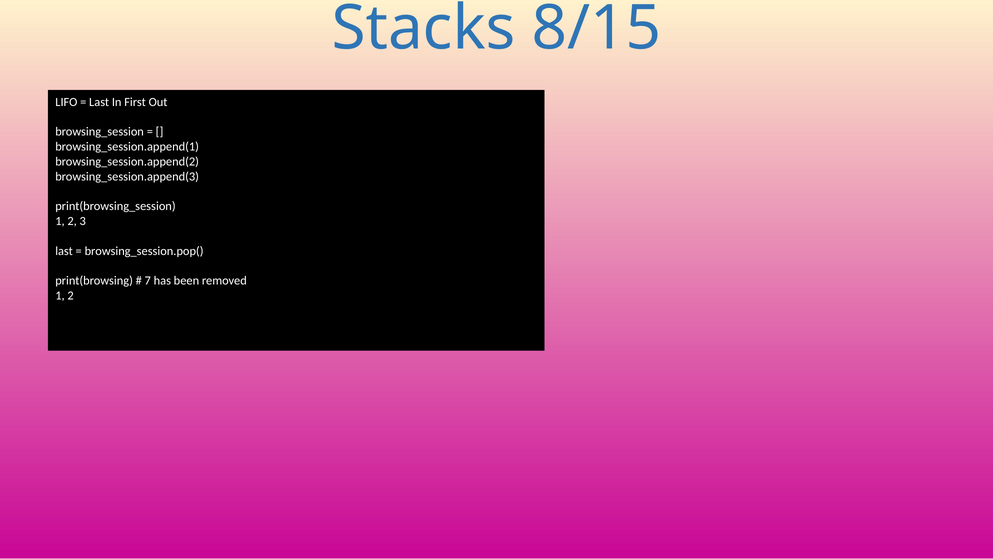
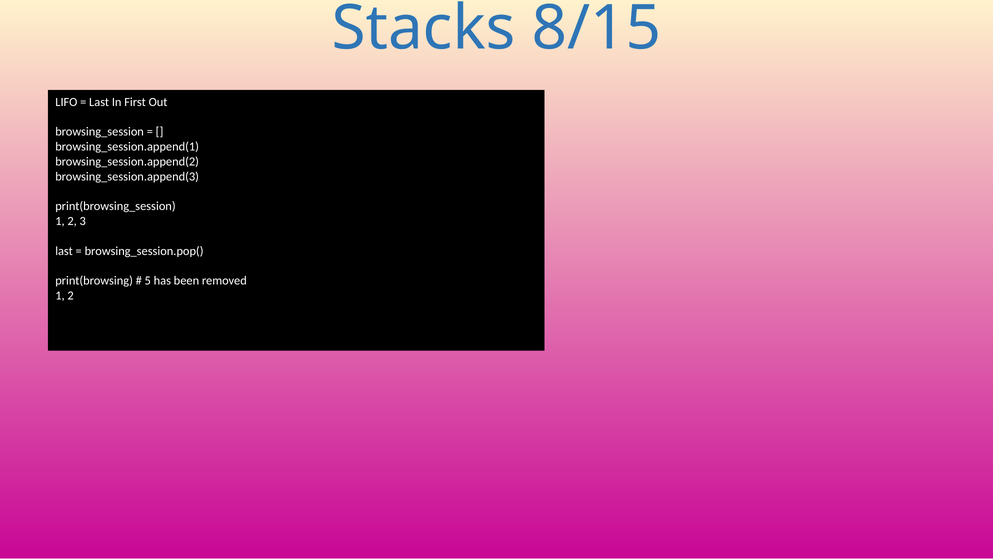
7: 7 -> 5
